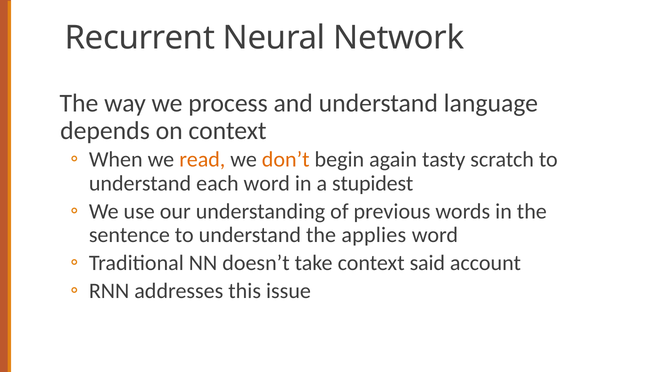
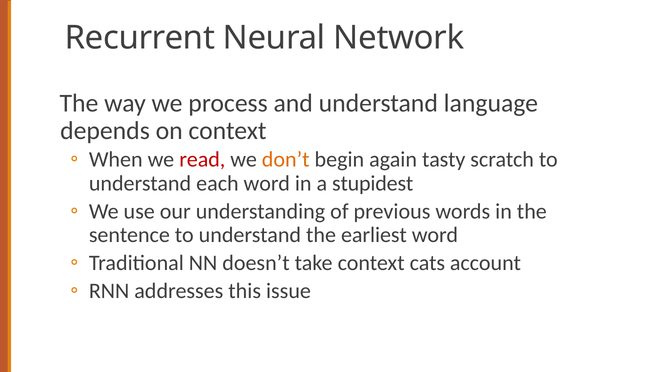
read colour: orange -> red
applies: applies -> earliest
said: said -> cats
